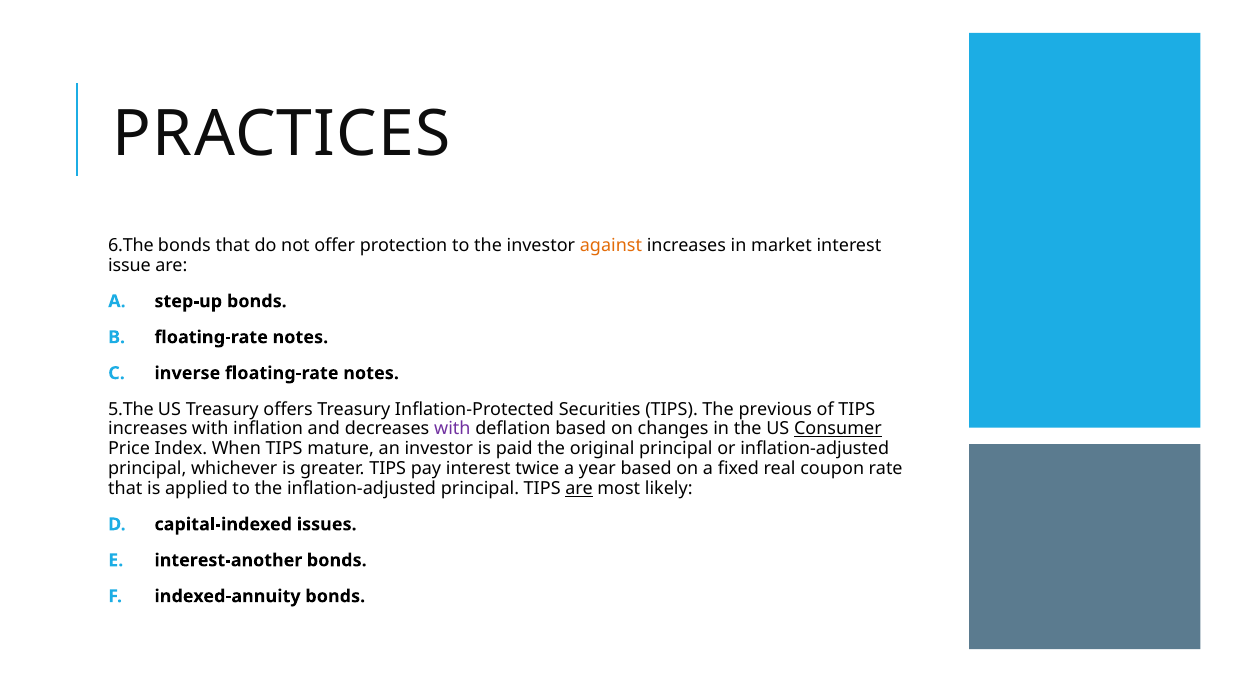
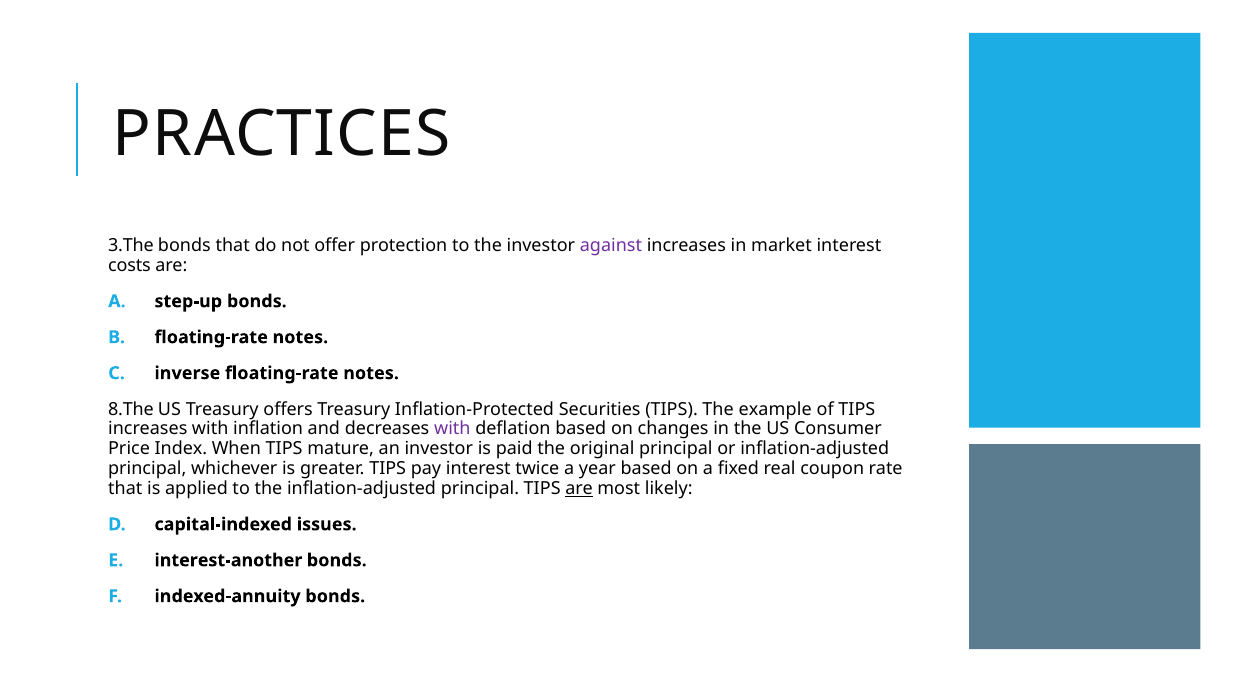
6.The: 6.The -> 3.The
against colour: orange -> purple
issue: issue -> costs
5.The: 5.The -> 8.The
previous: previous -> example
Consumer underline: present -> none
